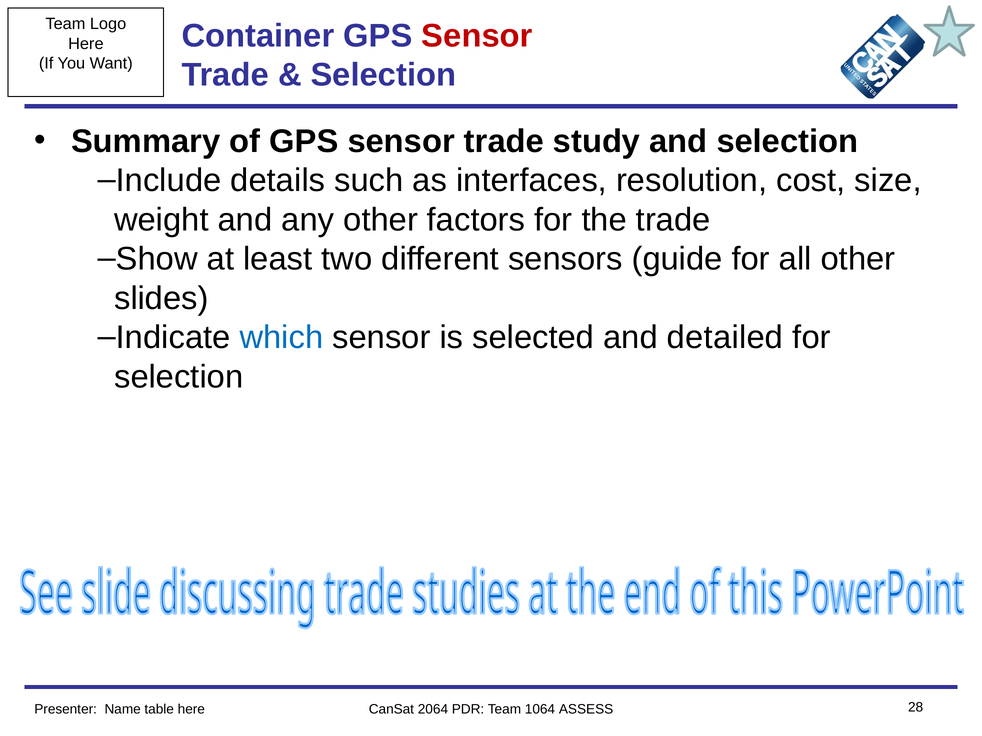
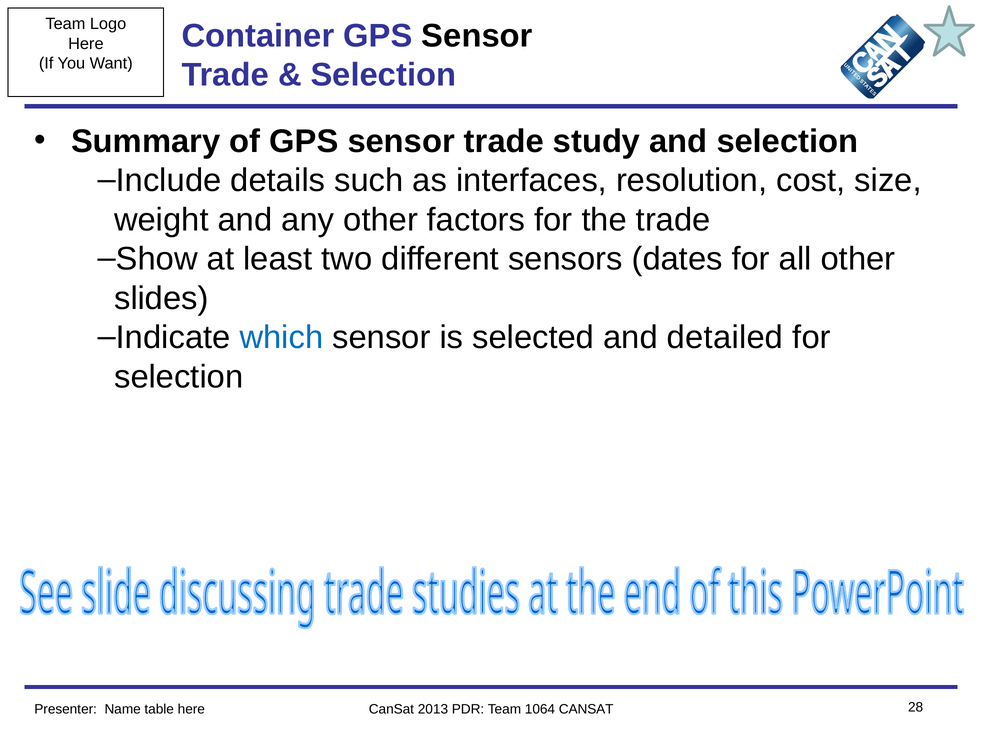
Sensor at (477, 36) colour: red -> black
guide: guide -> dates
2064: 2064 -> 2013
1064 ASSESS: ASSESS -> CANSAT
